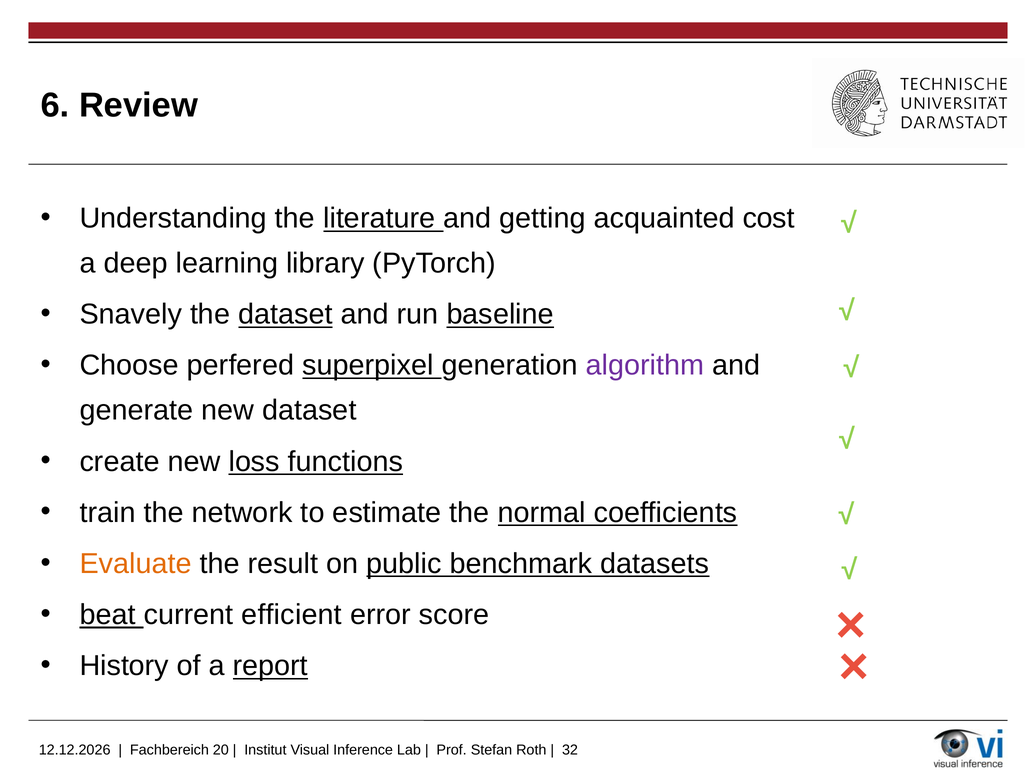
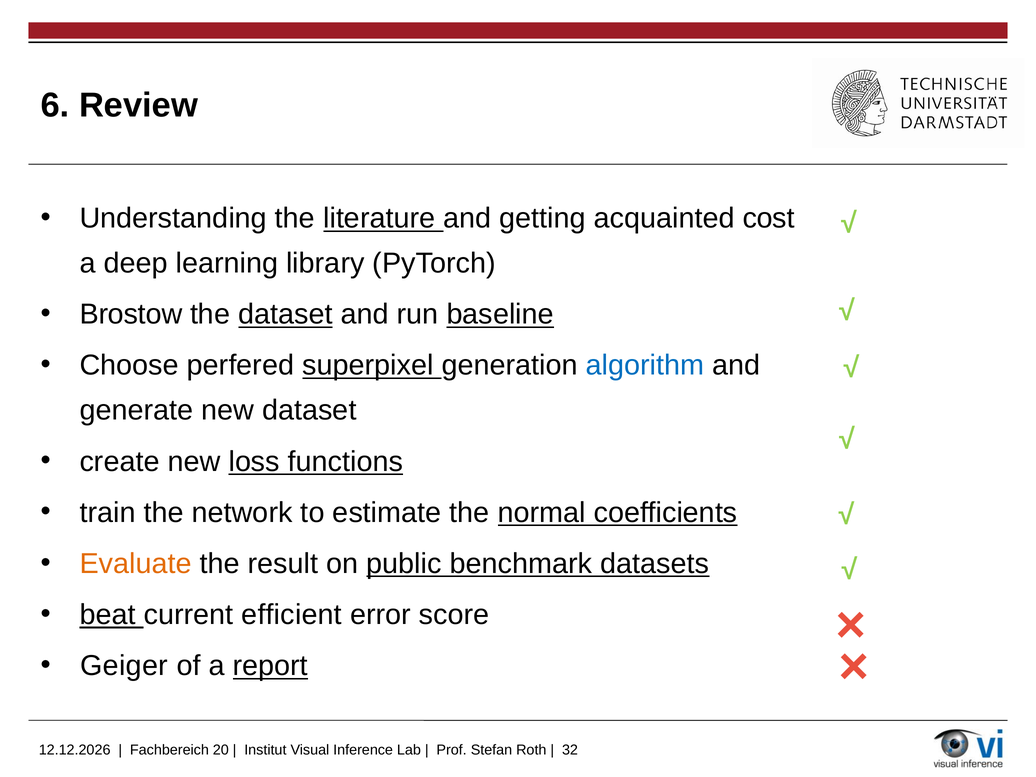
Snavely: Snavely -> Brostow
algorithm colour: purple -> blue
History: History -> Geiger
